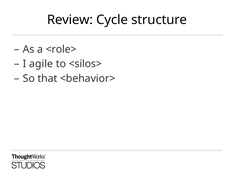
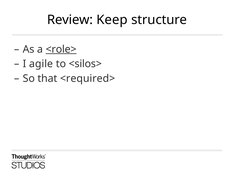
Cycle: Cycle -> Keep
<role> underline: none -> present
<behavior>: <behavior> -> <required>
